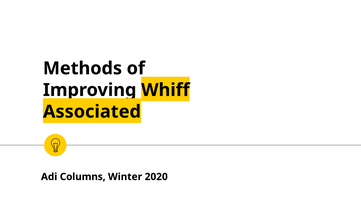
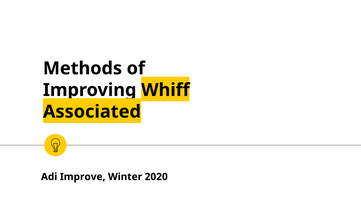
Columns: Columns -> Improve
